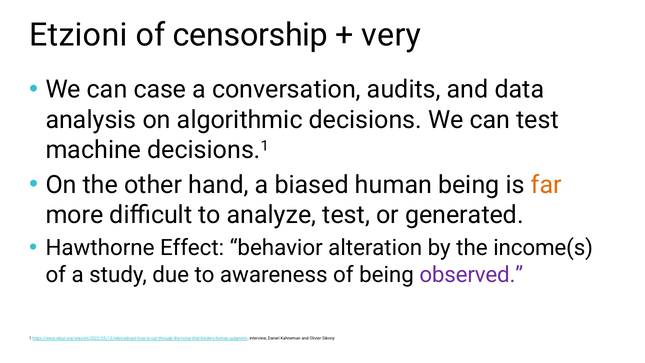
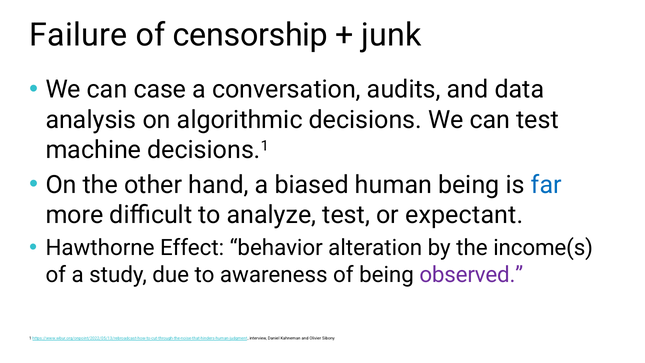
Etzioni: Etzioni -> Failure
very: very -> junk
far colour: orange -> blue
generated: generated -> expectant
